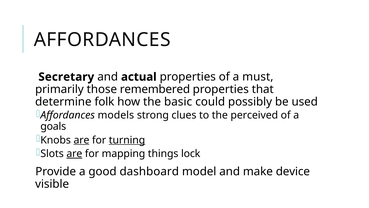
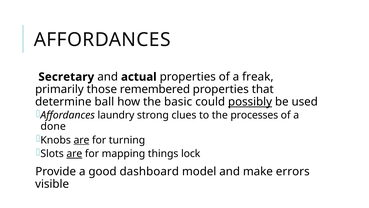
must: must -> freak
folk: folk -> ball
possibly underline: none -> present
models: models -> laundry
perceived: perceived -> processes
goals: goals -> done
turning underline: present -> none
device: device -> errors
